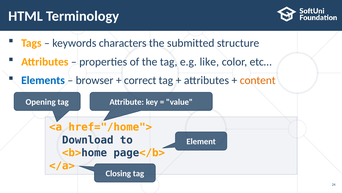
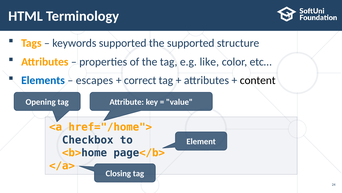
keywords characters: characters -> supported
the submitted: submitted -> supported
browser: browser -> escapes
content colour: orange -> black
Download: Download -> Checkbox
